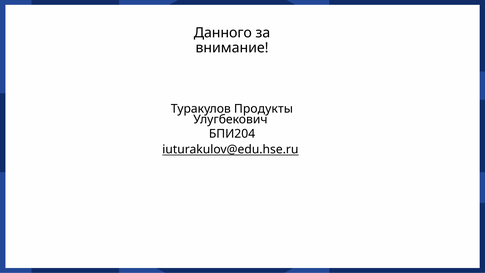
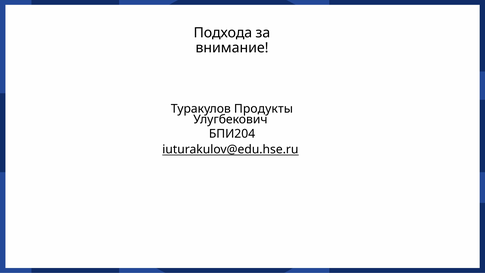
Данного: Данного -> Подхода
